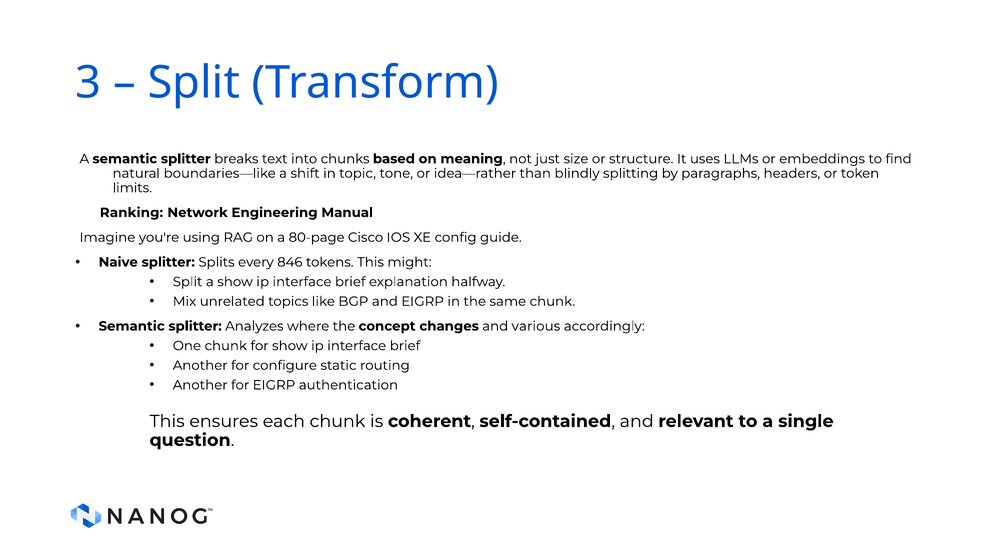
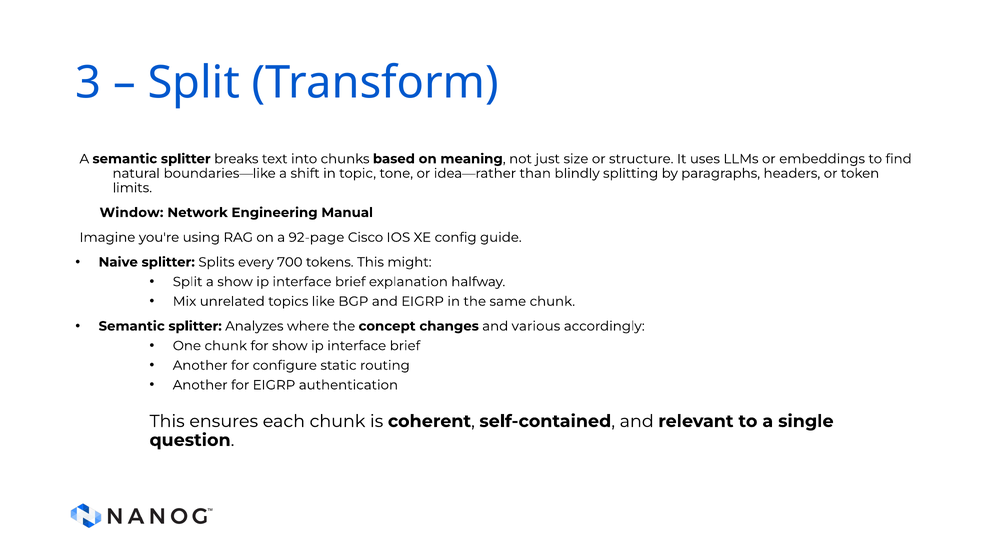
Ranking: Ranking -> Window
80-page: 80-page -> 92-page
846: 846 -> 700
